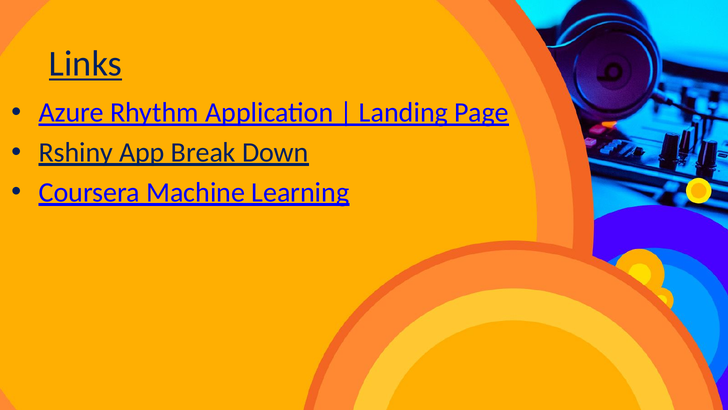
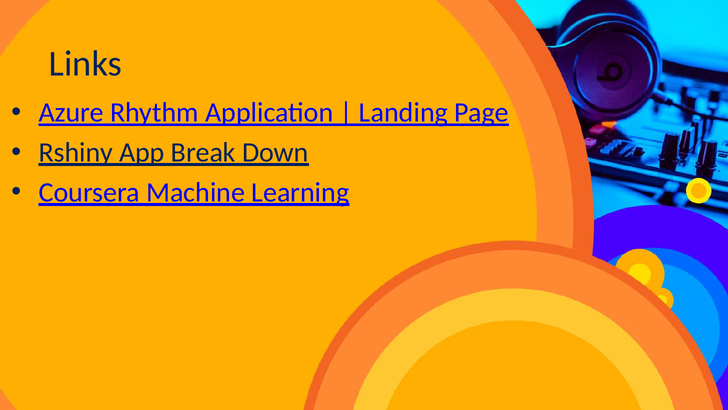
Links underline: present -> none
